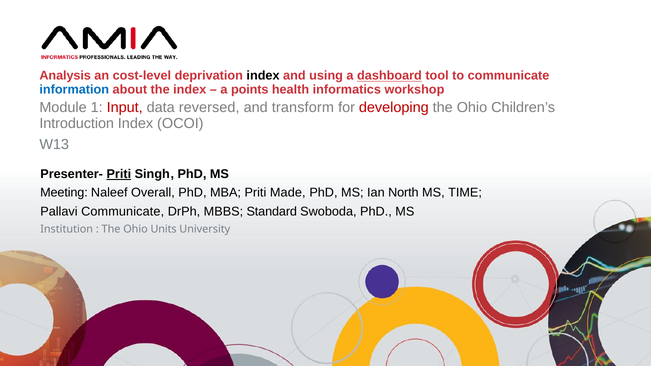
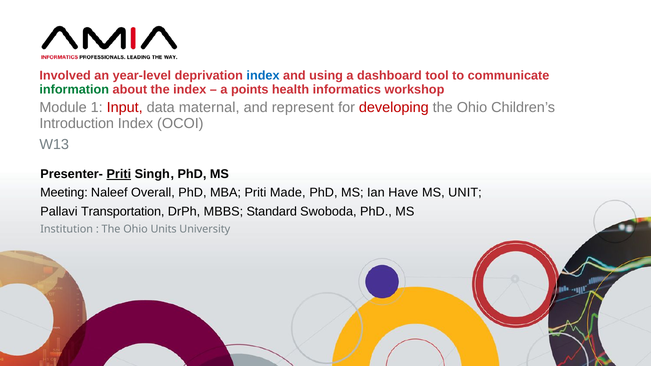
Analysis: Analysis -> Involved
cost-level: cost-level -> year-level
index at (263, 76) colour: black -> blue
dashboard underline: present -> none
information colour: blue -> green
reversed: reversed -> maternal
transform: transform -> represent
North: North -> Have
TIME: TIME -> UNIT
Pallavi Communicate: Communicate -> Transportation
